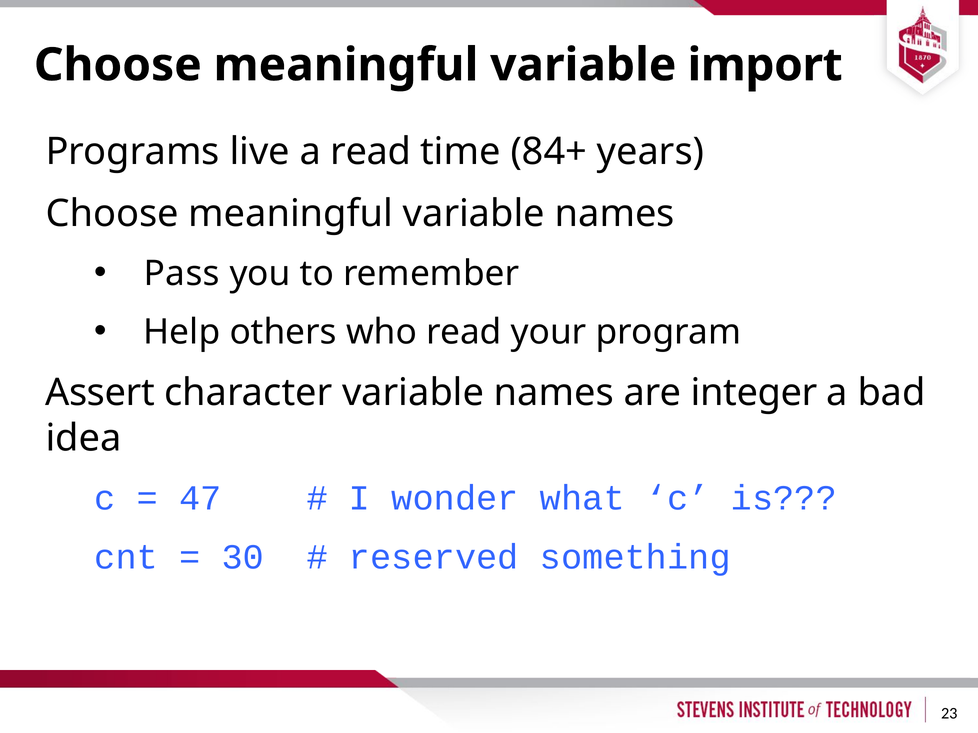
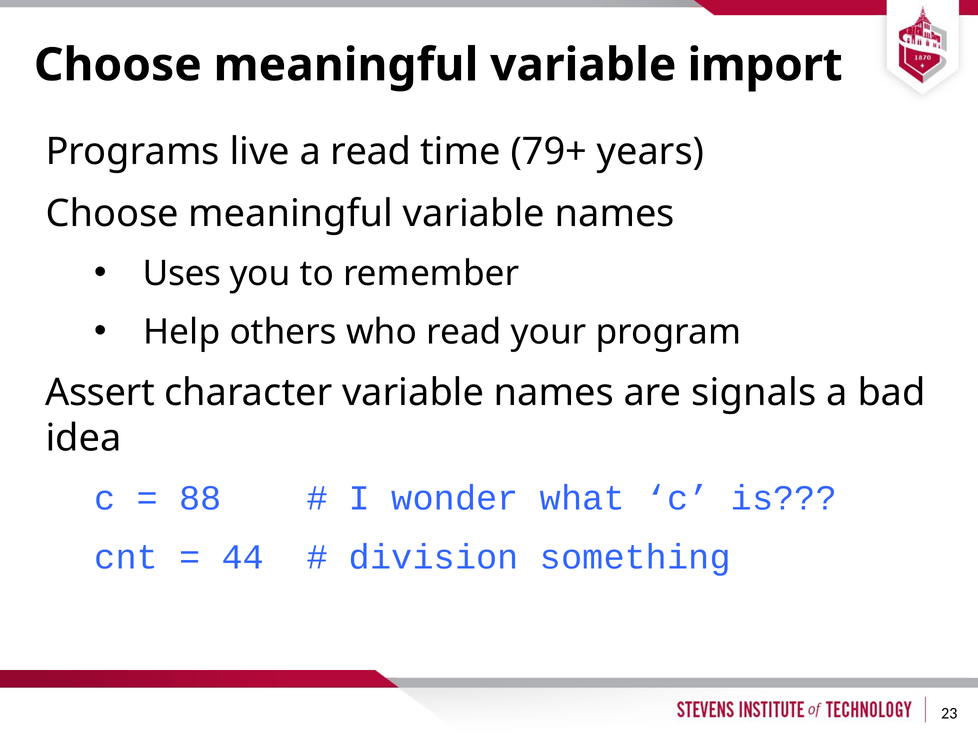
84+: 84+ -> 79+
Pass: Pass -> Uses
integer: integer -> signals
47: 47 -> 88
30: 30 -> 44
reserved: reserved -> division
